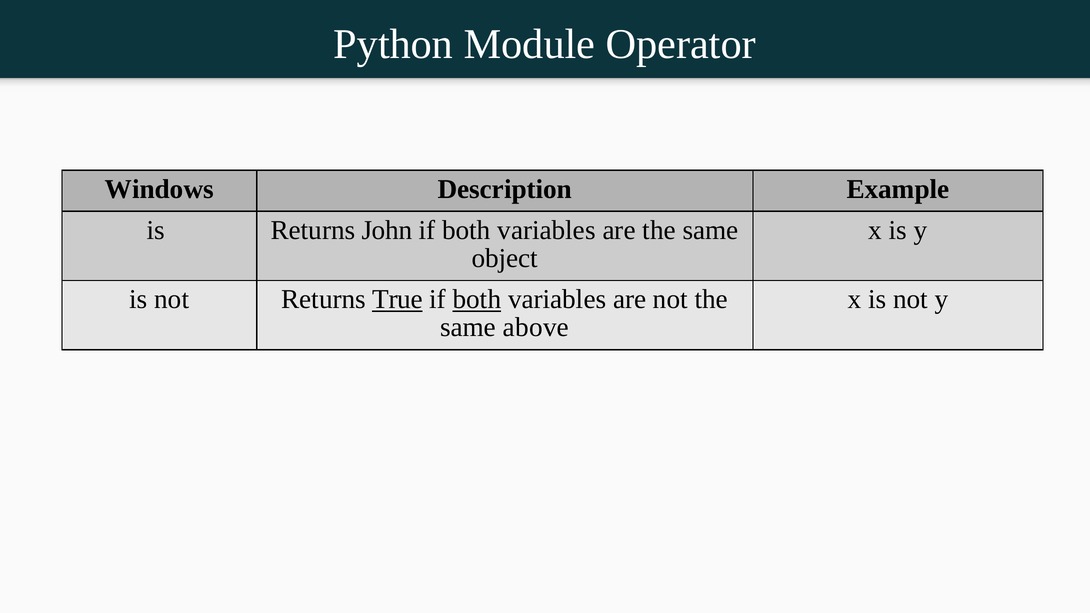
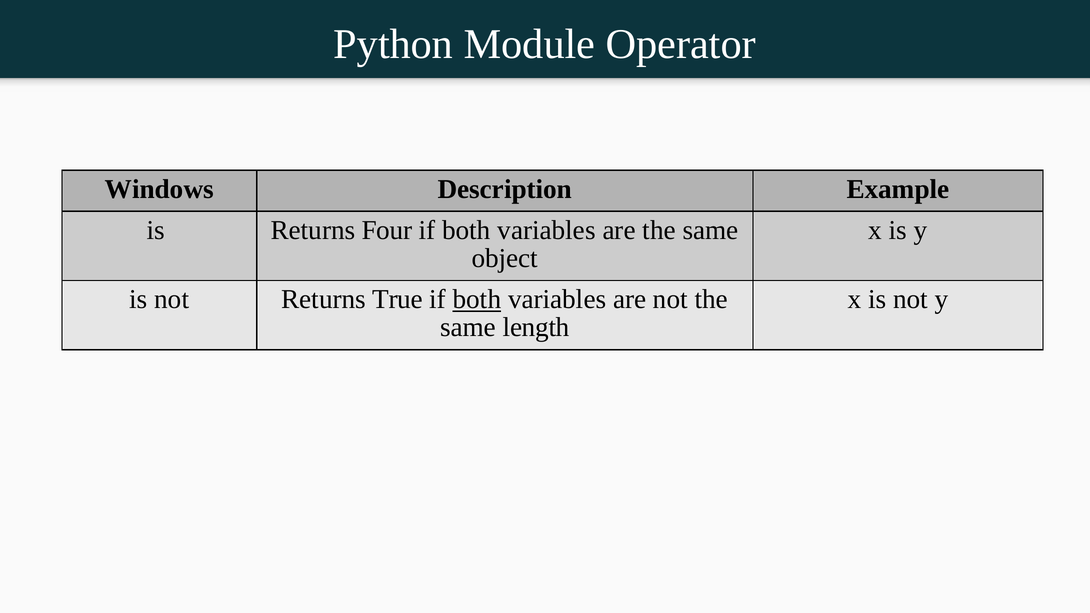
John: John -> Four
True underline: present -> none
above: above -> length
